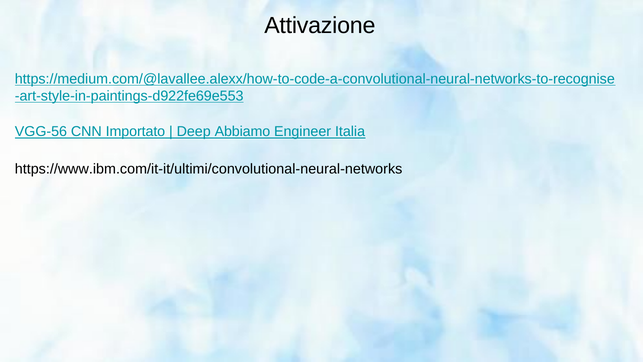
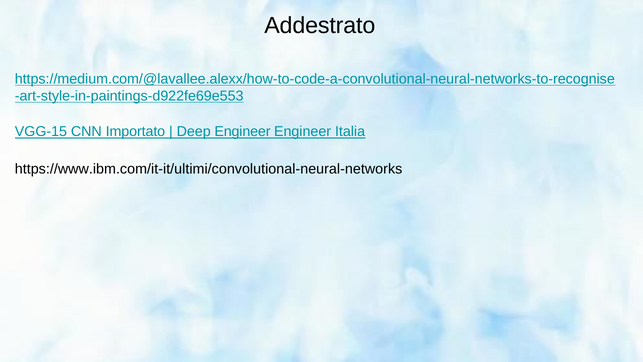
Attivazione: Attivazione -> Addestrato
VGG-56: VGG-56 -> VGG-15
Deep Abbiamo: Abbiamo -> Engineer
